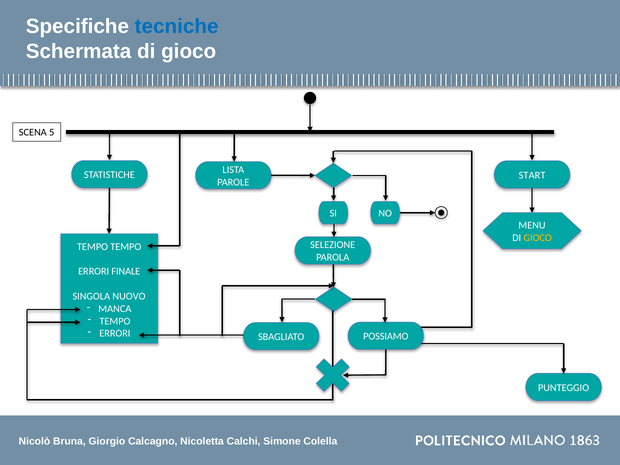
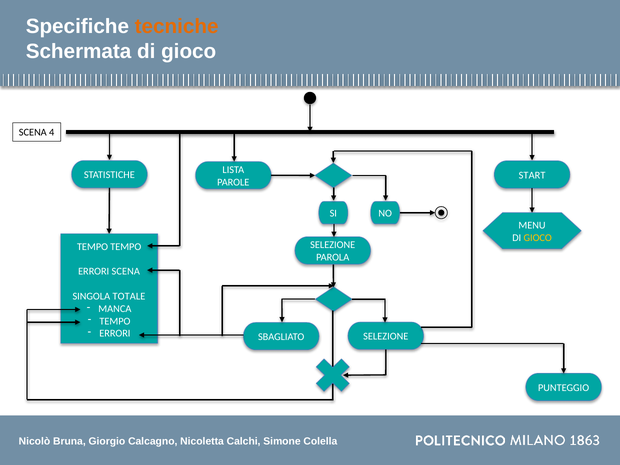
tecniche colour: blue -> orange
5: 5 -> 4
ERRORI FINALE: FINALE -> SCENA
NUOVO: NUOVO -> TOTALE
SBAGLIATO POSSIAMO: POSSIAMO -> SELEZIONE
